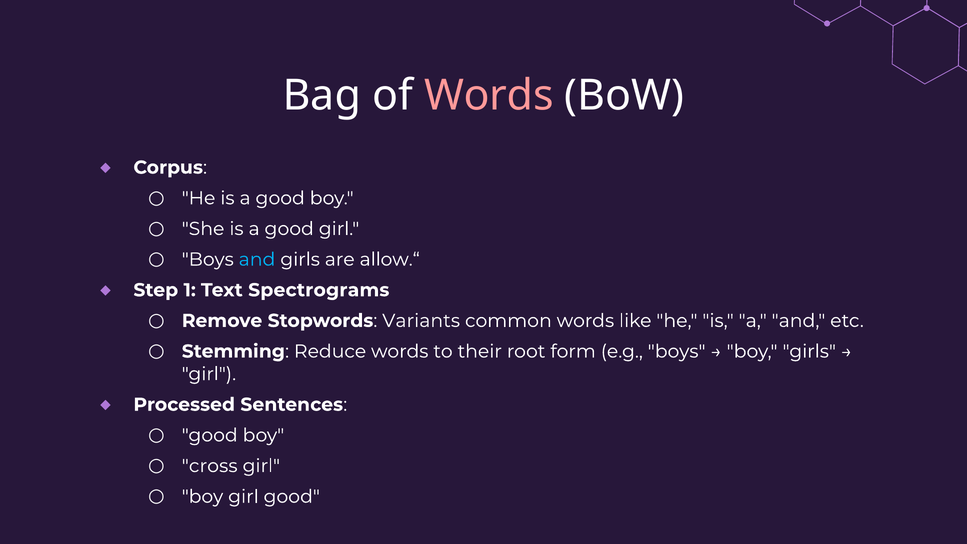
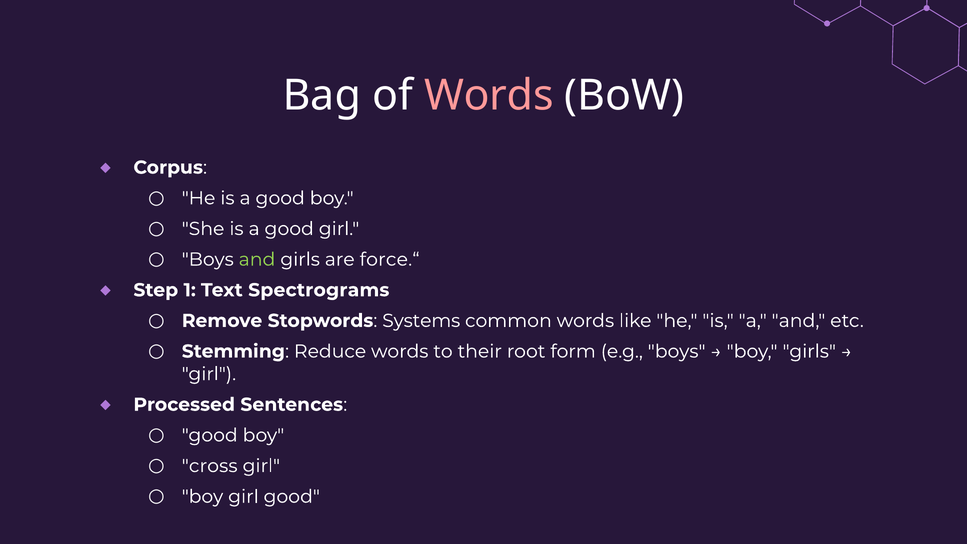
and at (257, 259) colour: light blue -> light green
allow.“: allow.“ -> force.“
Variants: Variants -> Systems
